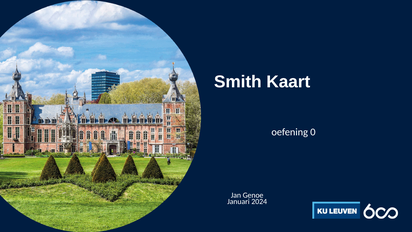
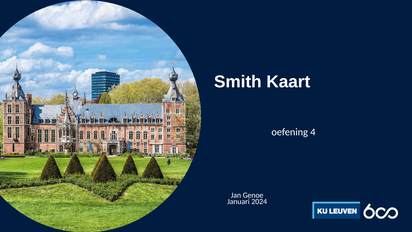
0: 0 -> 4
